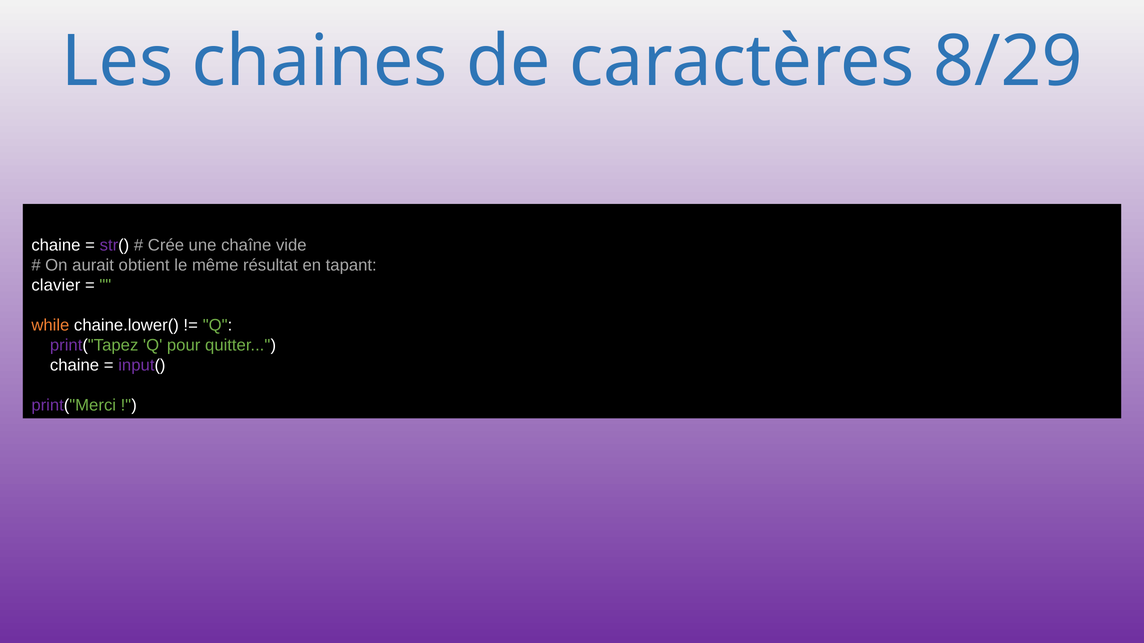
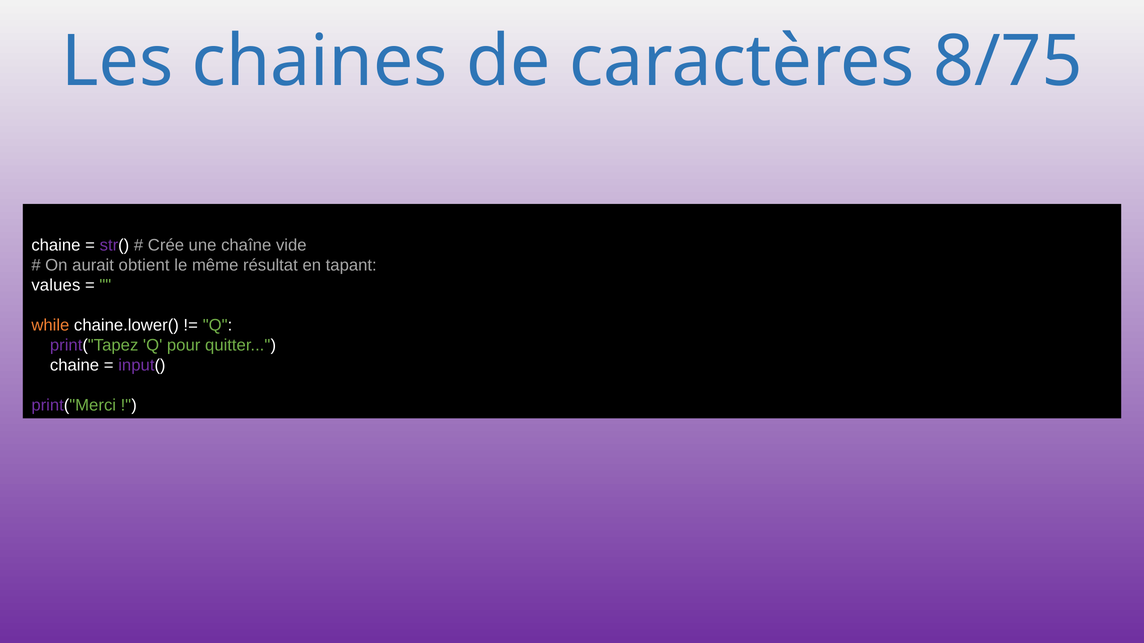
8/29: 8/29 -> 8/75
clavier: clavier -> values
